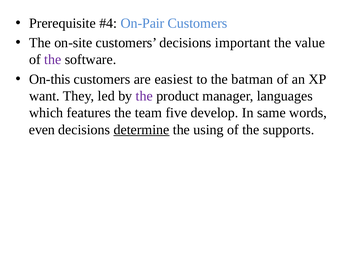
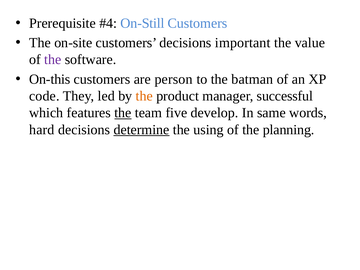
On-Pair: On-Pair -> On-Still
easiest: easiest -> person
want: want -> code
the at (144, 96) colour: purple -> orange
languages: languages -> successful
the at (123, 113) underline: none -> present
even: even -> hard
supports: supports -> planning
